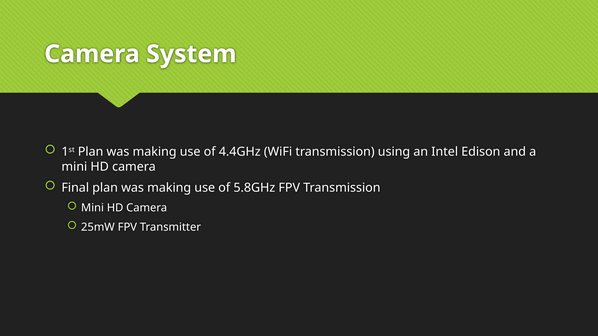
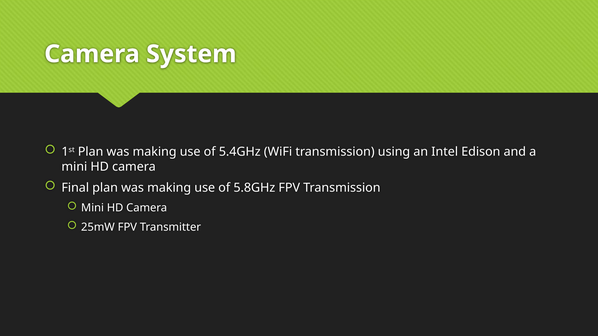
4.4GHz: 4.4GHz -> 5.4GHz
